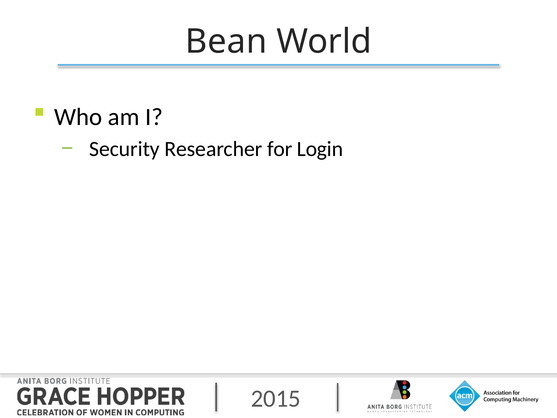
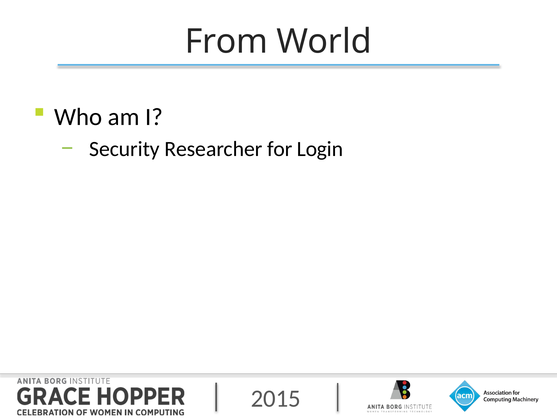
Bean: Bean -> From
